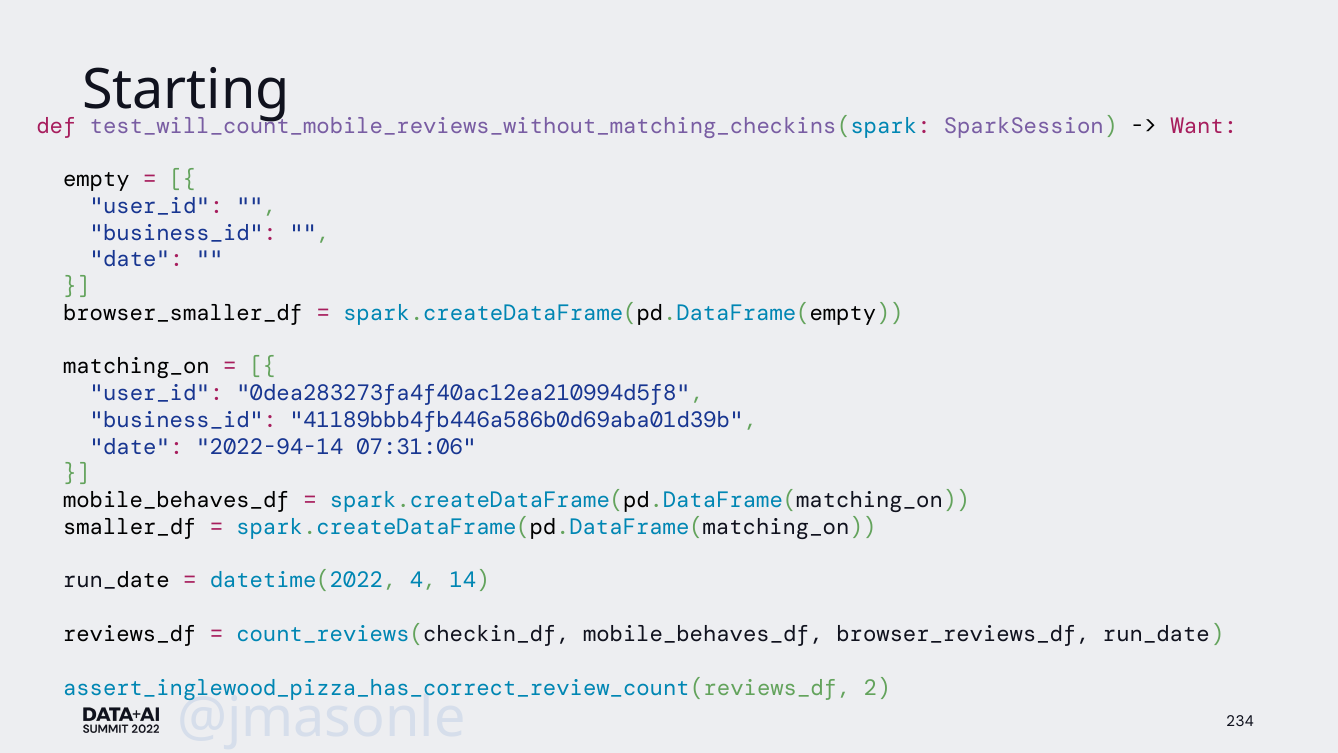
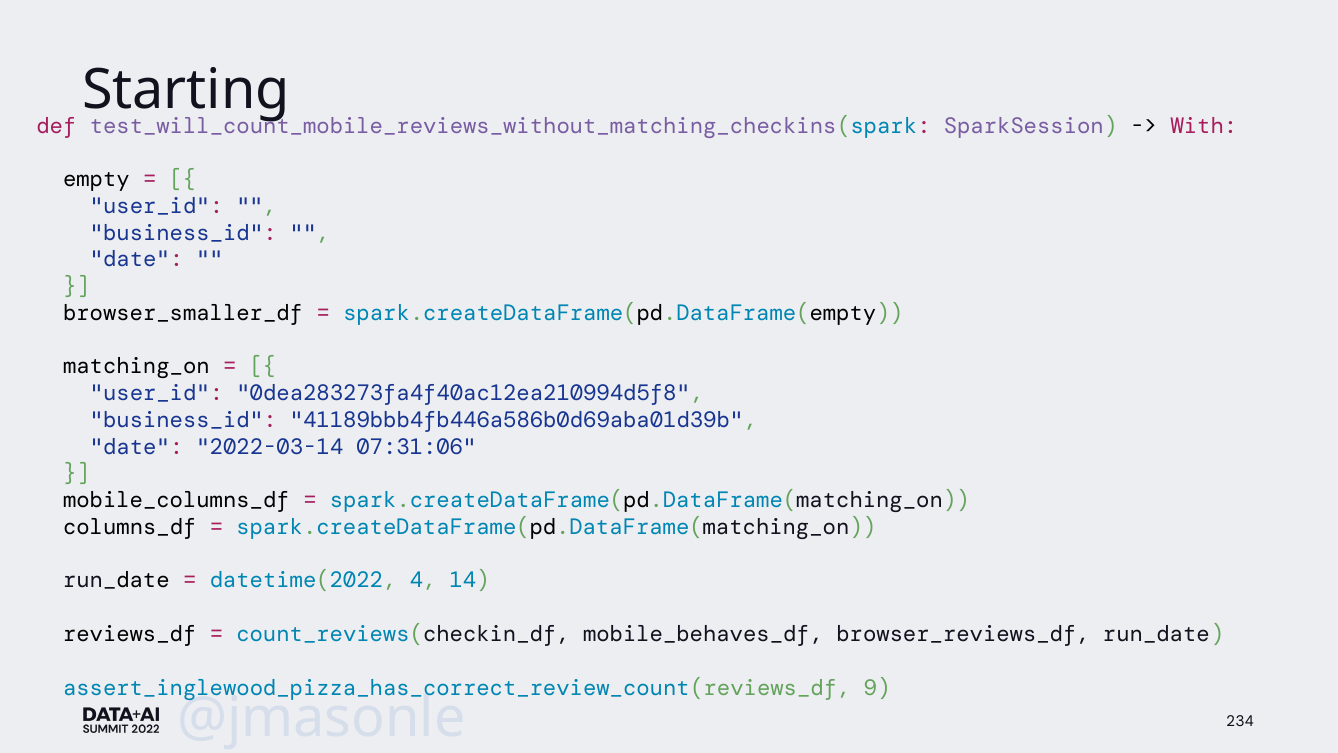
Want: Want -> With
2022-94-14: 2022-94-14 -> 2022-03-14
mobile_behaves_df at (176, 500): mobile_behaves_df -> mobile_columns_df
smaller_df: smaller_df -> columns_df
2: 2 -> 9
